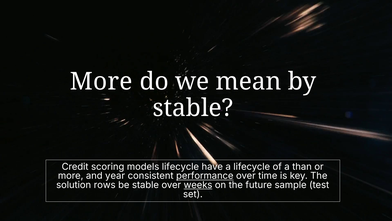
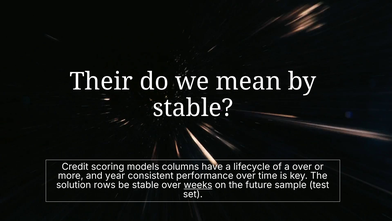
More at (101, 81): More -> Their
models lifecycle: lifecycle -> columns
a than: than -> over
performance underline: present -> none
